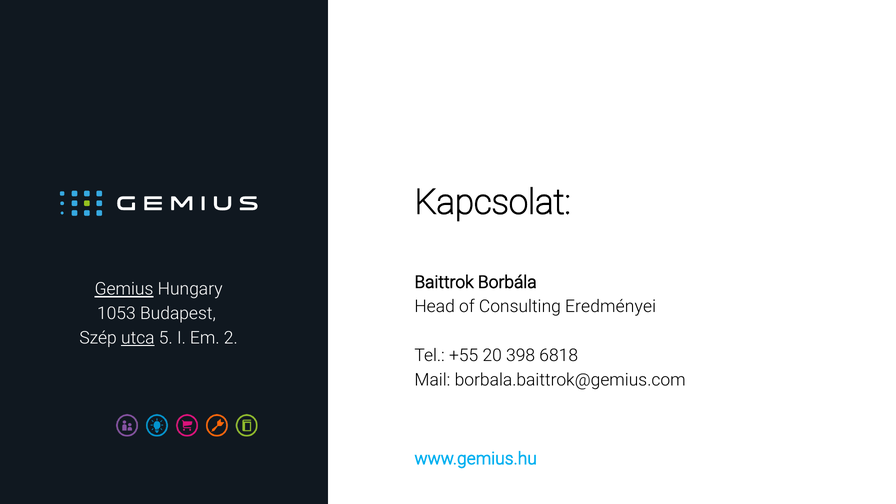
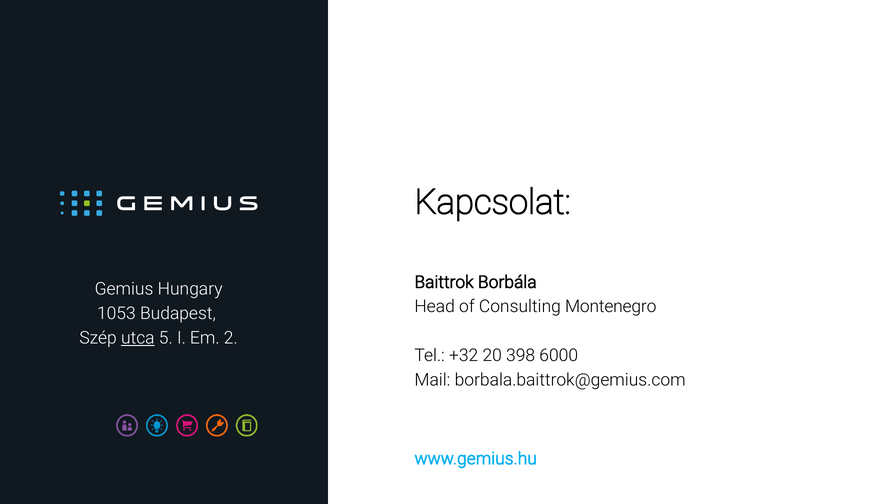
Gemius underline: present -> none
Eredményei: Eredményei -> Montenegro
+55: +55 -> +32
6818: 6818 -> 6000
